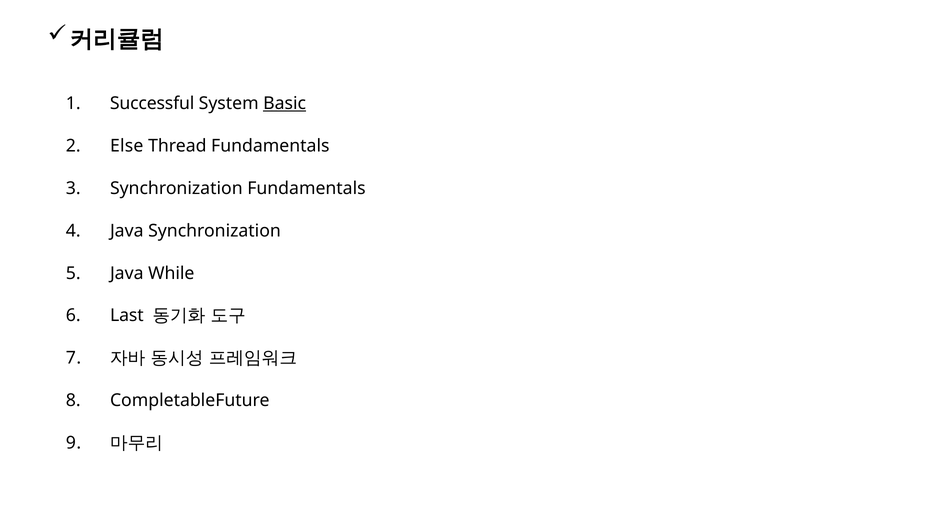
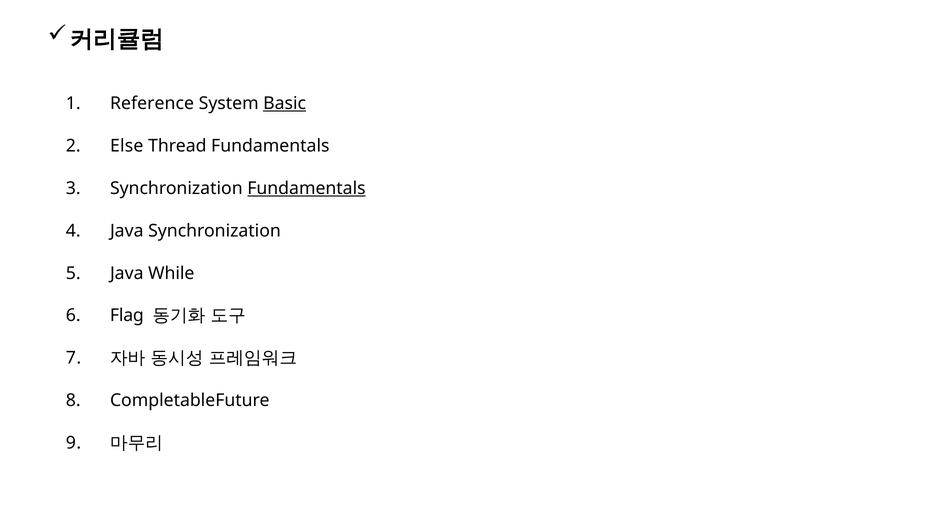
Successful: Successful -> Reference
Fundamentals at (306, 188) underline: none -> present
Last: Last -> Flag
